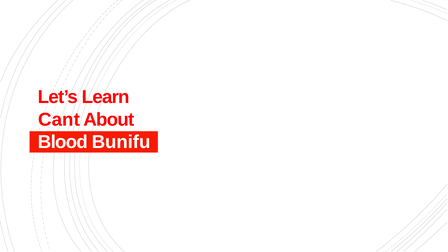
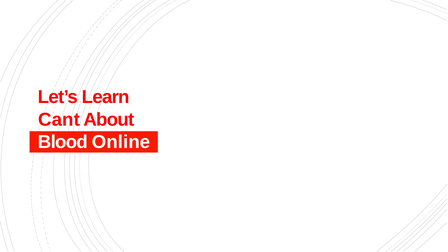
Bunifu: Bunifu -> Online
